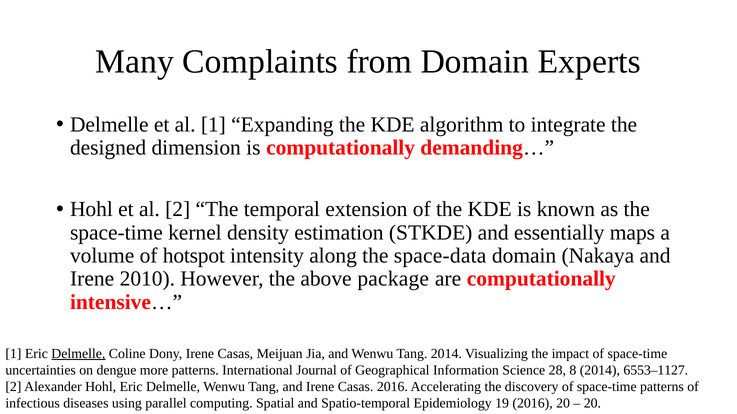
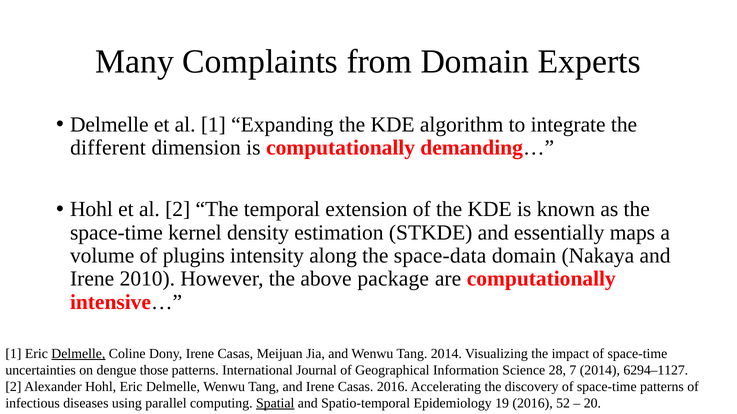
designed: designed -> different
hotspot: hotspot -> plugins
more: more -> those
8: 8 -> 7
6553–1127: 6553–1127 -> 6294–1127
Spatial underline: none -> present
2016 20: 20 -> 52
